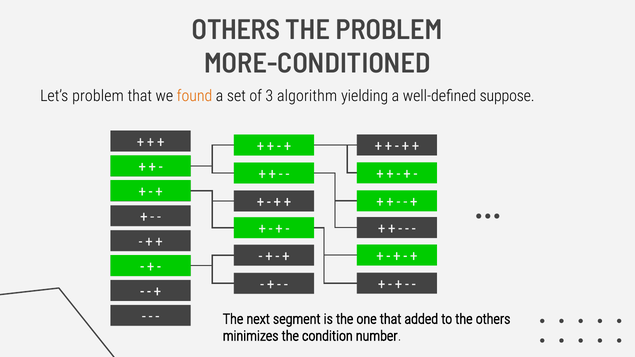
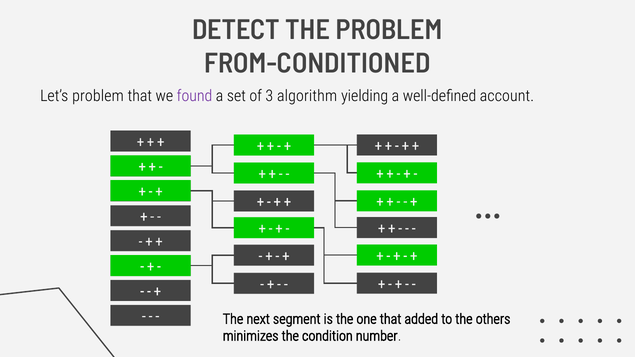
OTHERS at (236, 30): OTHERS -> DETECT
MORE-CONDITIONED: MORE-CONDITIONED -> FROM-CONDITIONED
found colour: orange -> purple
suppose: suppose -> account
